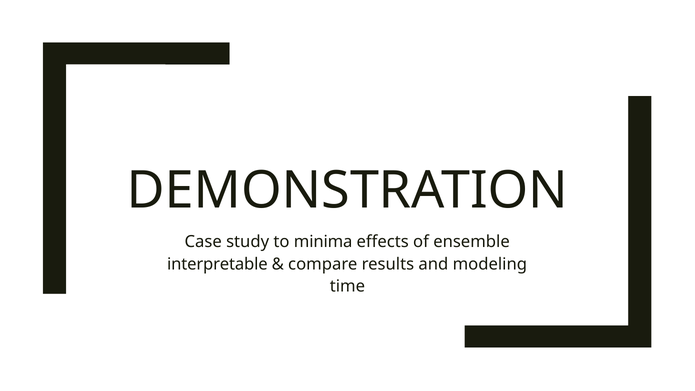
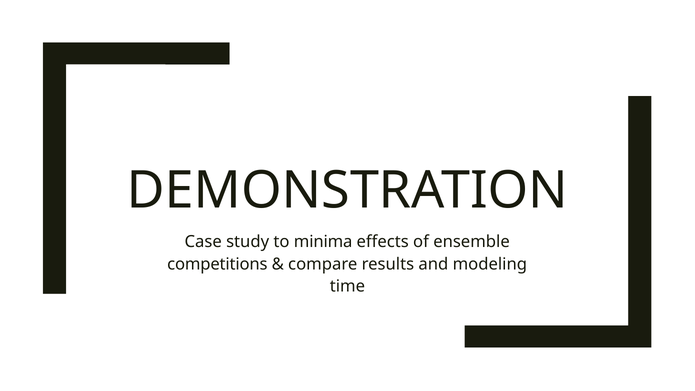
interpretable: interpretable -> competitions
